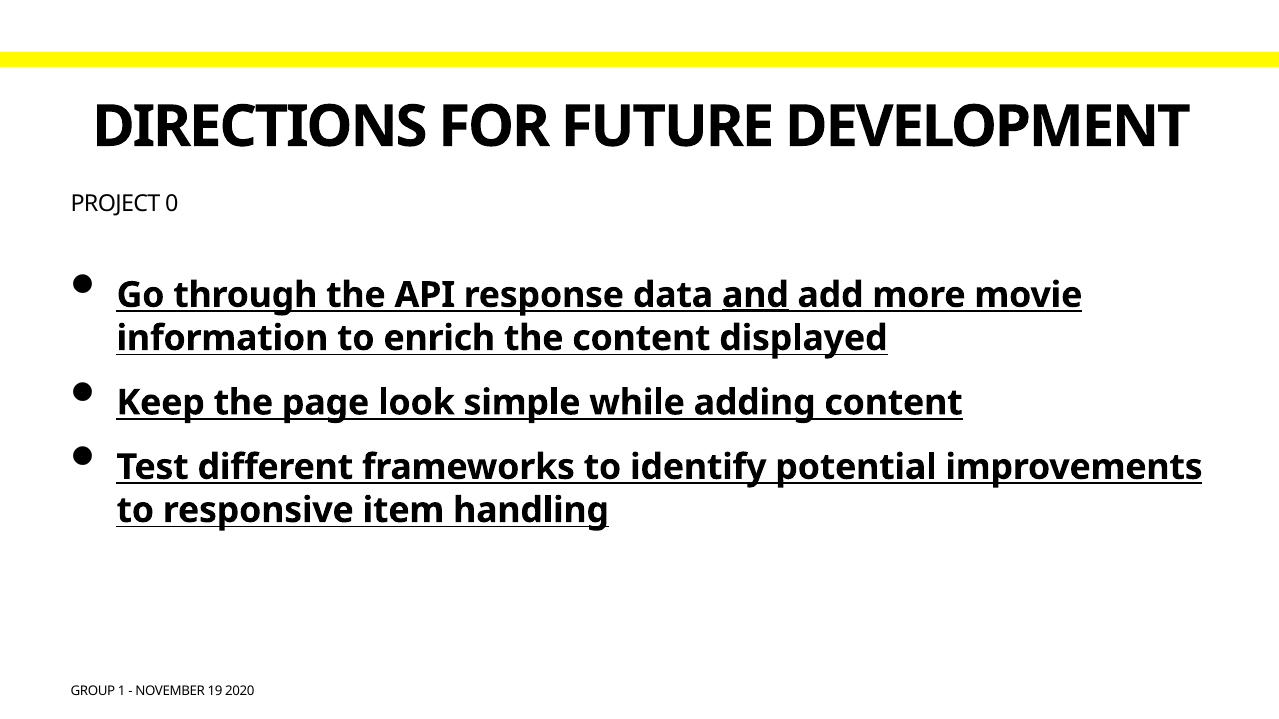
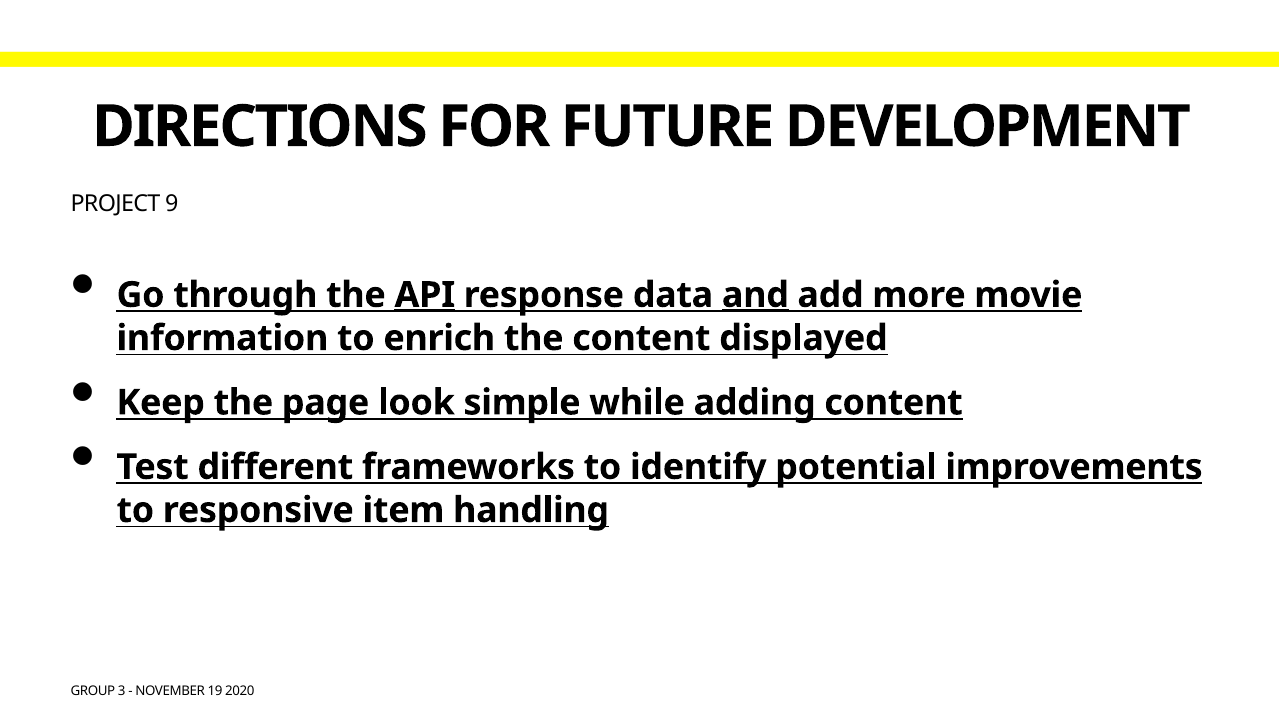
0: 0 -> 9
API underline: none -> present
1: 1 -> 3
